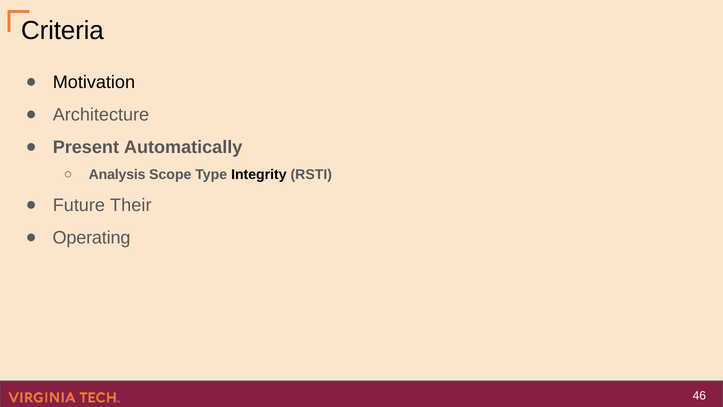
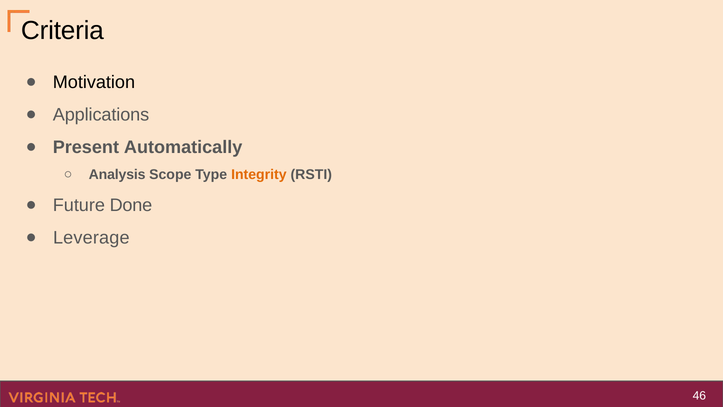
Architecture: Architecture -> Applications
Integrity colour: black -> orange
Their: Their -> Done
Operating: Operating -> Leverage
